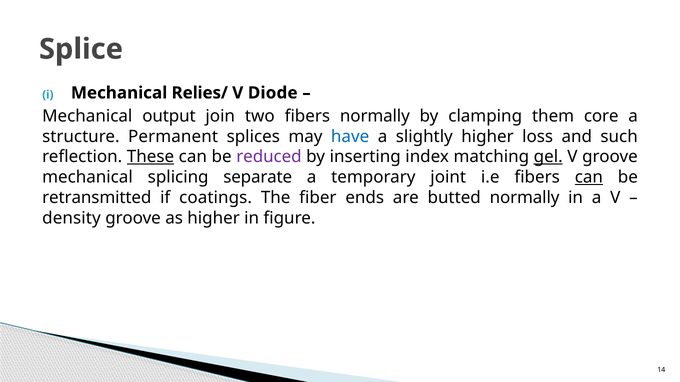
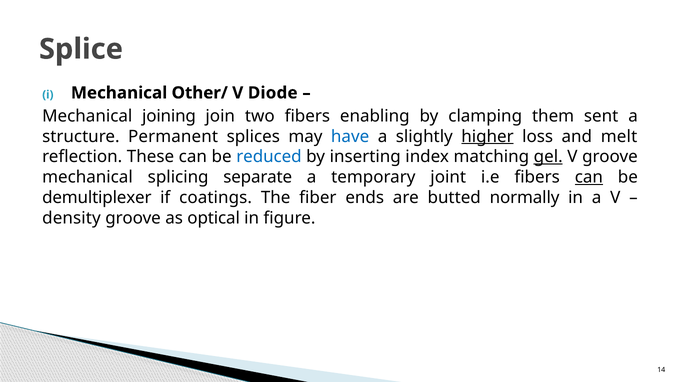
Relies/: Relies/ -> Other/
output: output -> joining
fibers normally: normally -> enabling
core: core -> sent
higher at (487, 137) underline: none -> present
such: such -> melt
These underline: present -> none
reduced colour: purple -> blue
retransmitted: retransmitted -> demultiplexer
as higher: higher -> optical
